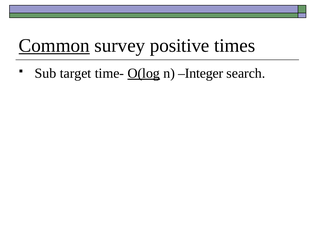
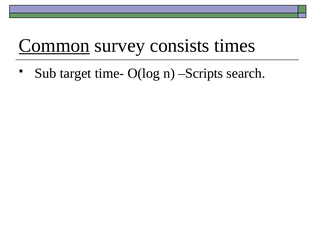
positive: positive -> consists
O(log underline: present -> none
Integer: Integer -> Scripts
